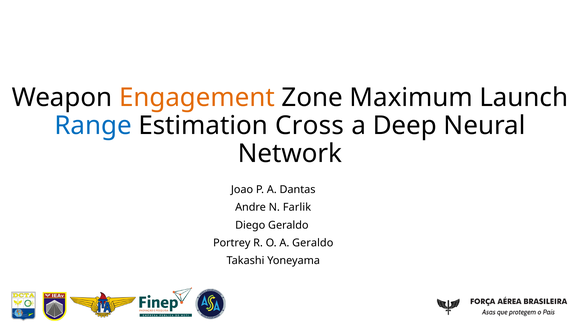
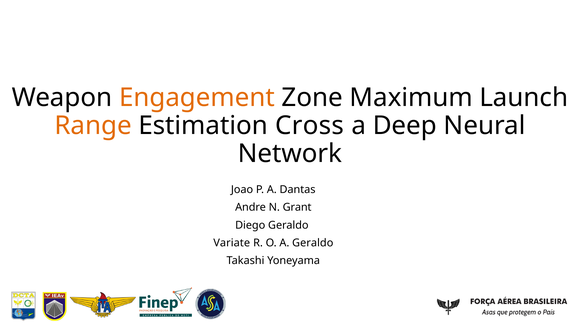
Range colour: blue -> orange
Farlik: Farlik -> Grant
Portrey: Portrey -> Variate
